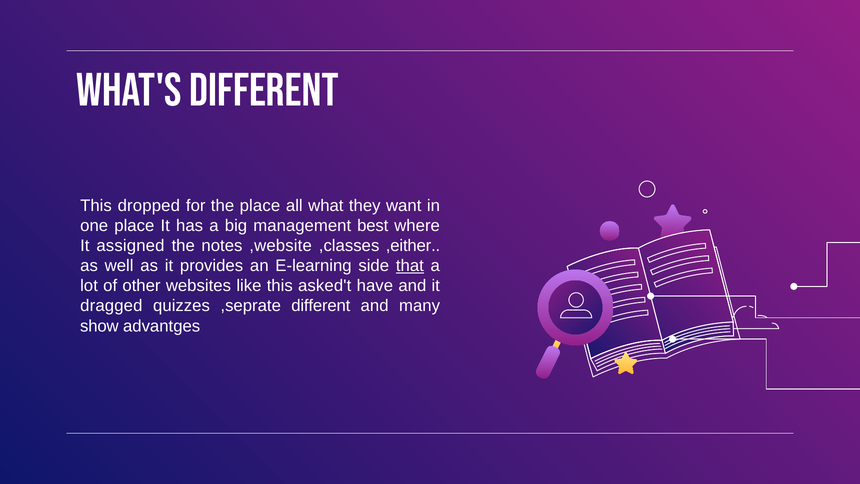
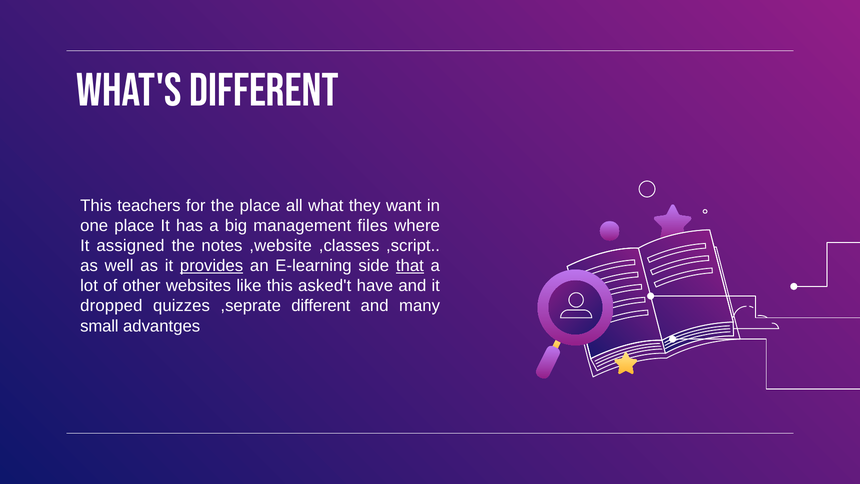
dropped: dropped -> teachers
best: best -> files
,either: ,either -> ,script
provides underline: none -> present
dragged: dragged -> dropped
show: show -> small
